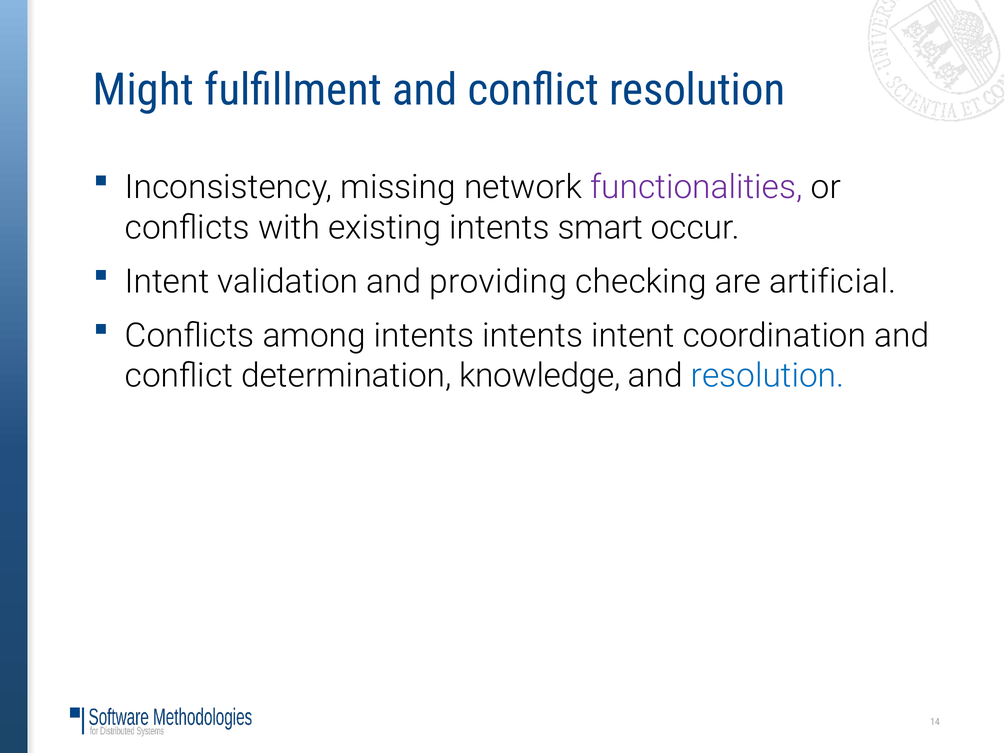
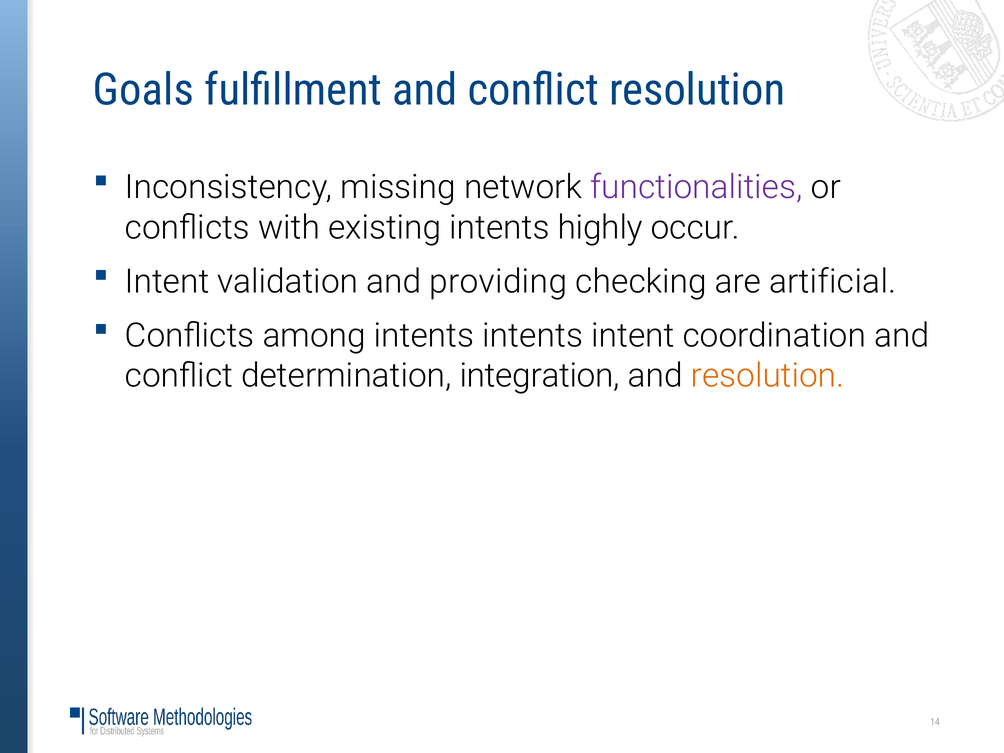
Might: Might -> Goals
smart: smart -> highly
knowledge: knowledge -> integration
resolution at (768, 376) colour: blue -> orange
